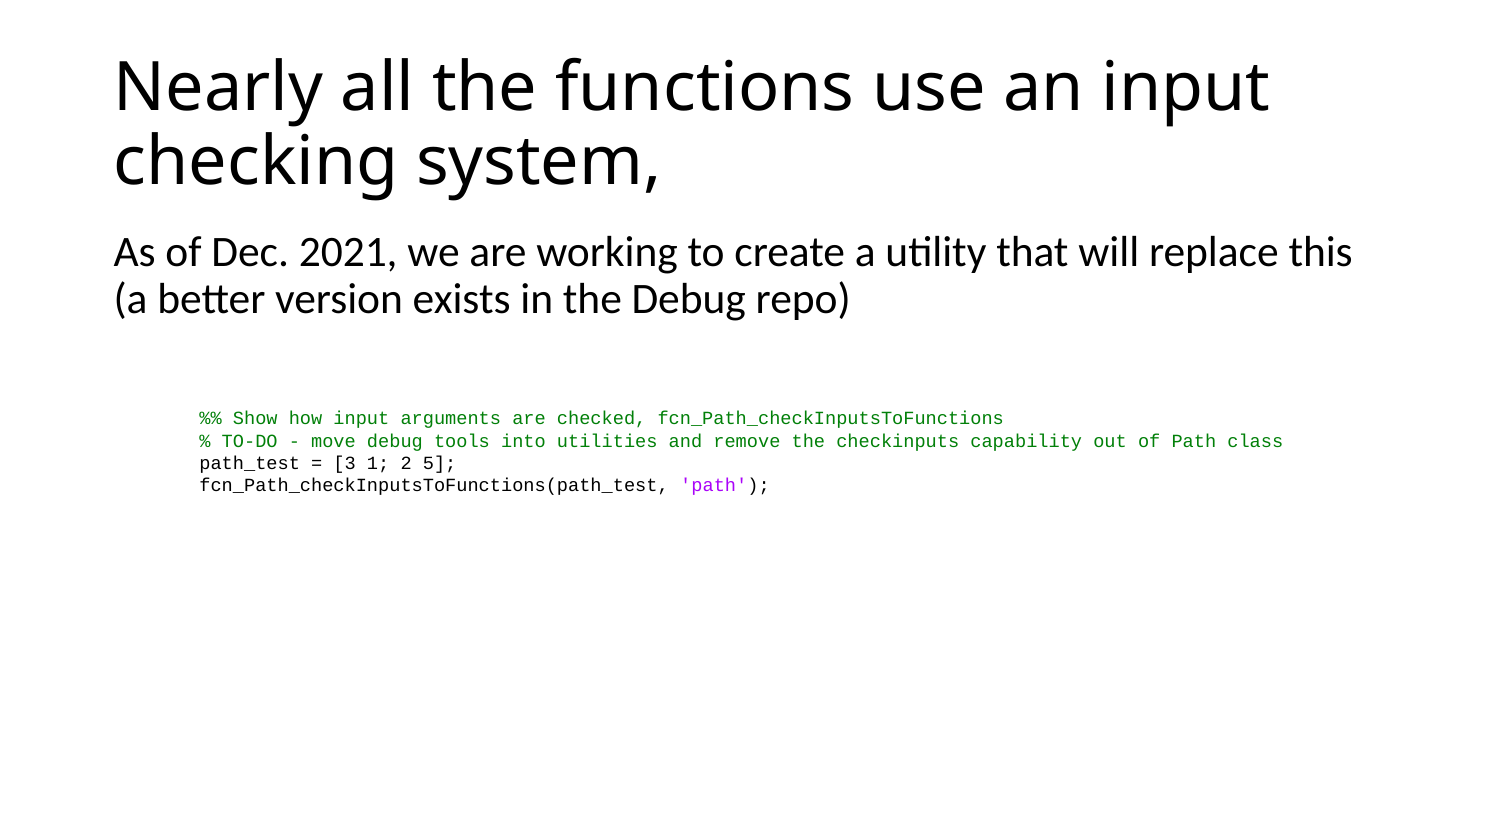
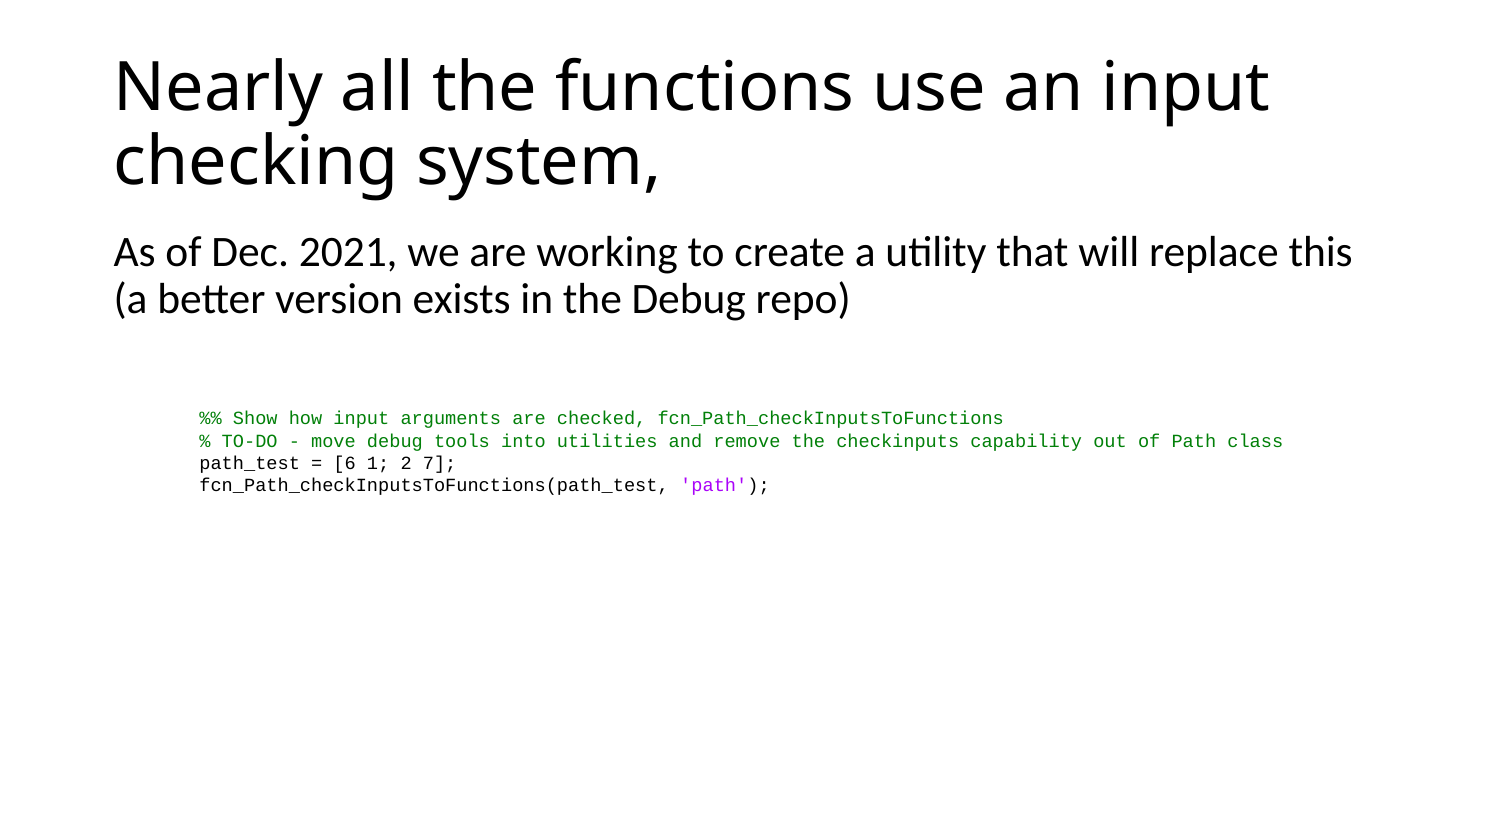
3: 3 -> 6
5: 5 -> 7
